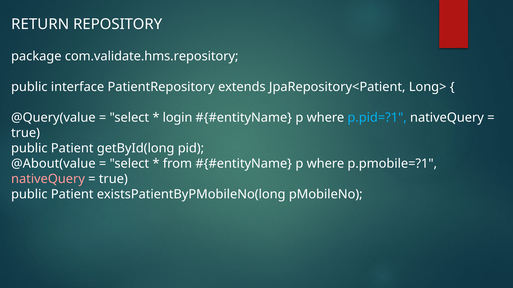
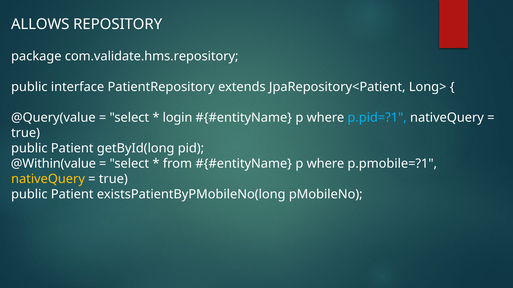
RETURN: RETURN -> ALLOWS
@About(value: @About(value -> @Within(value
nativeQuery at (48, 179) colour: pink -> yellow
